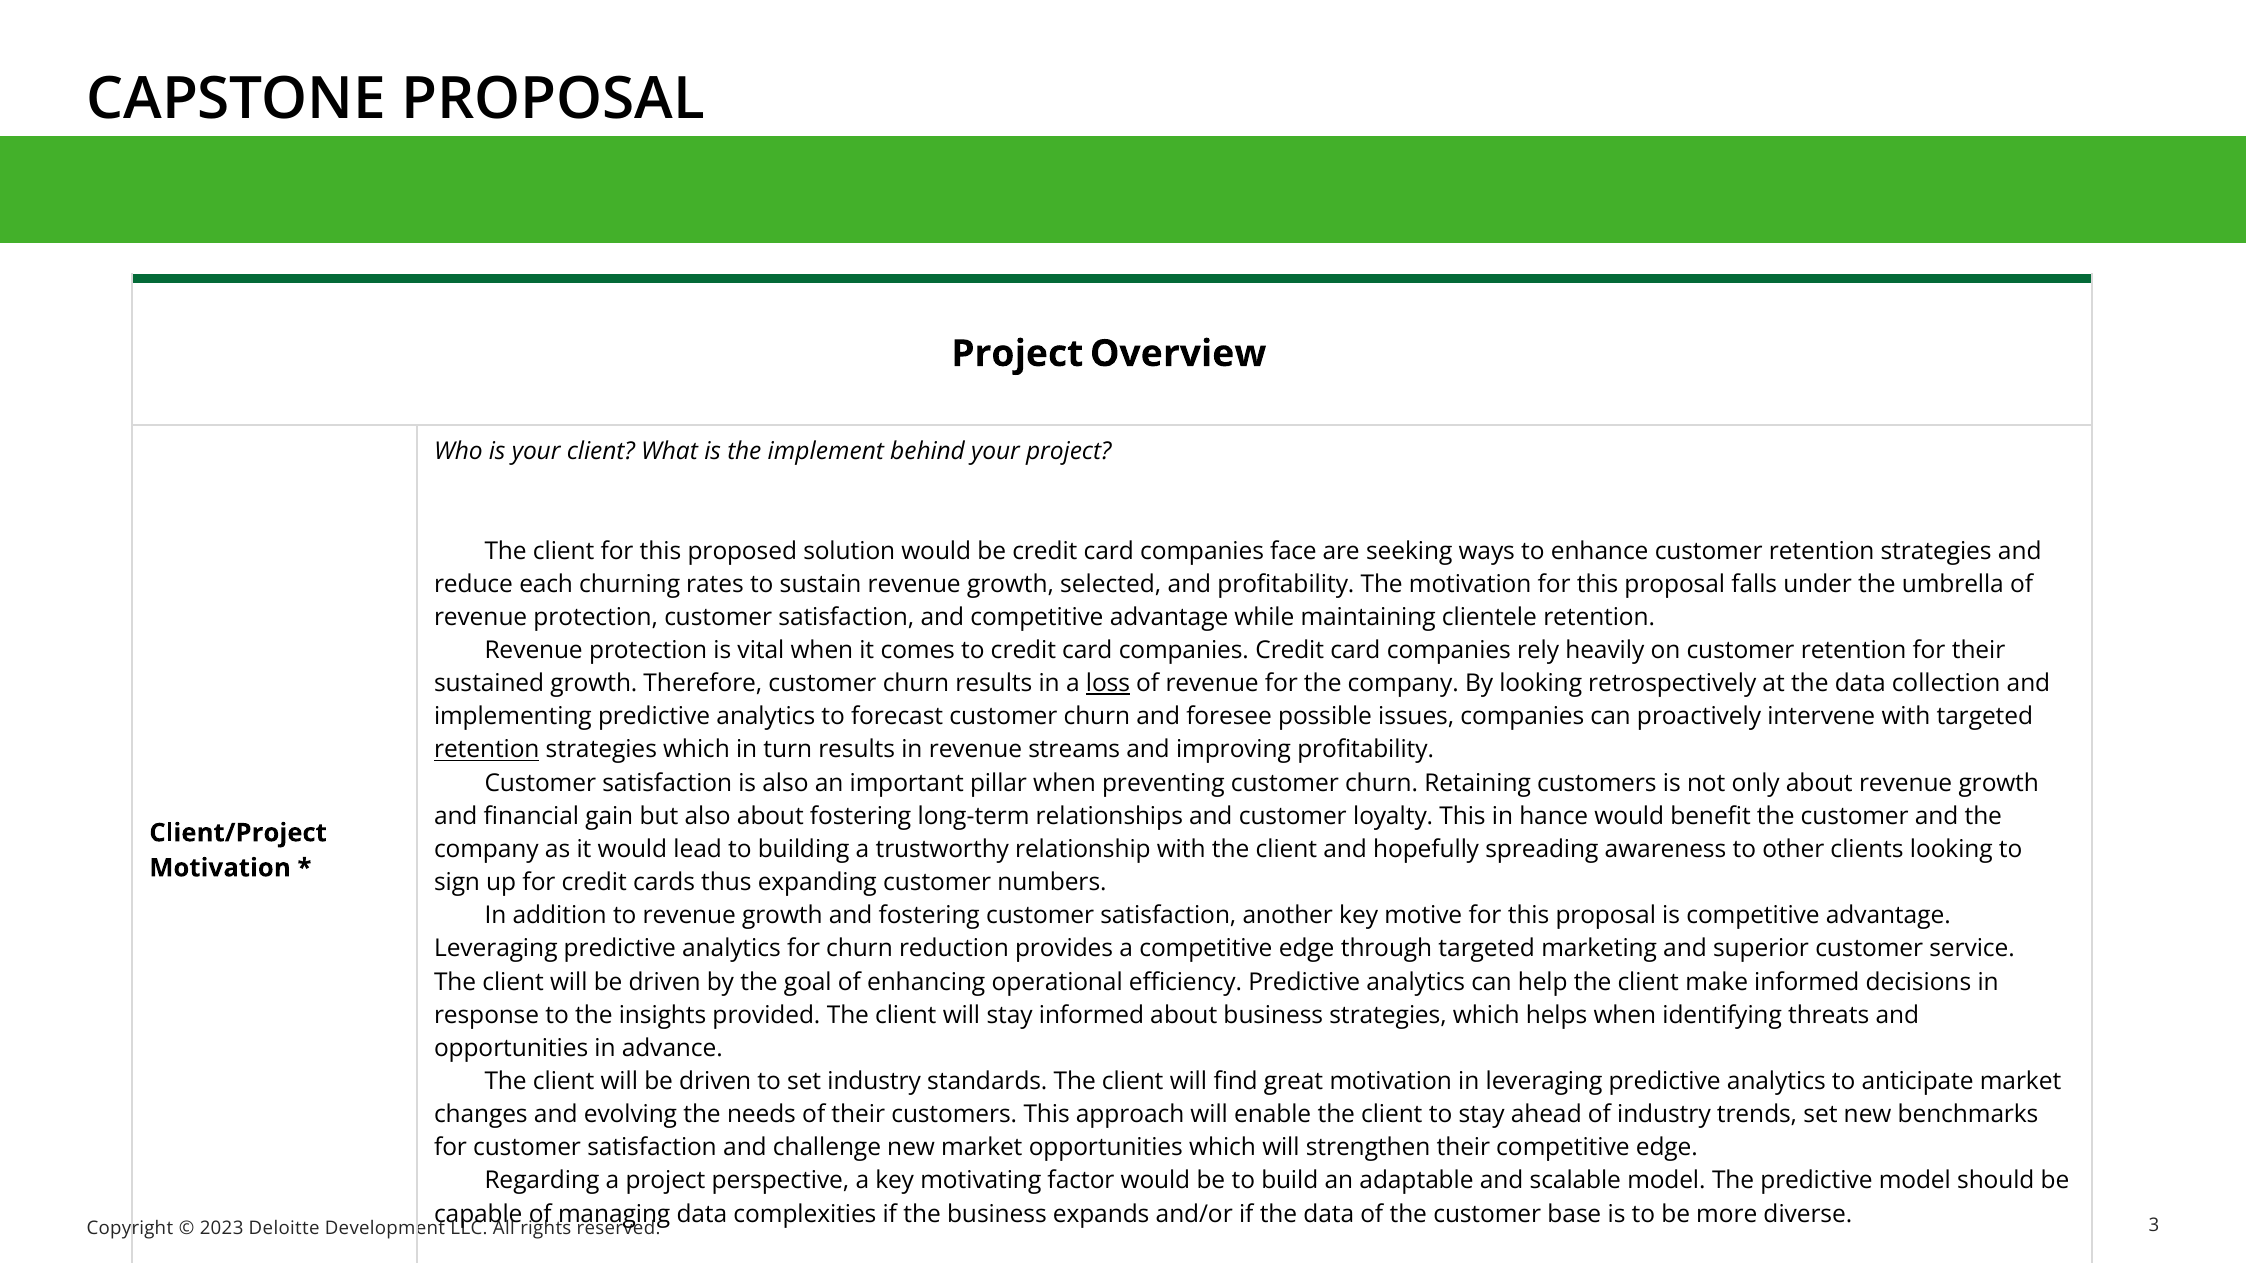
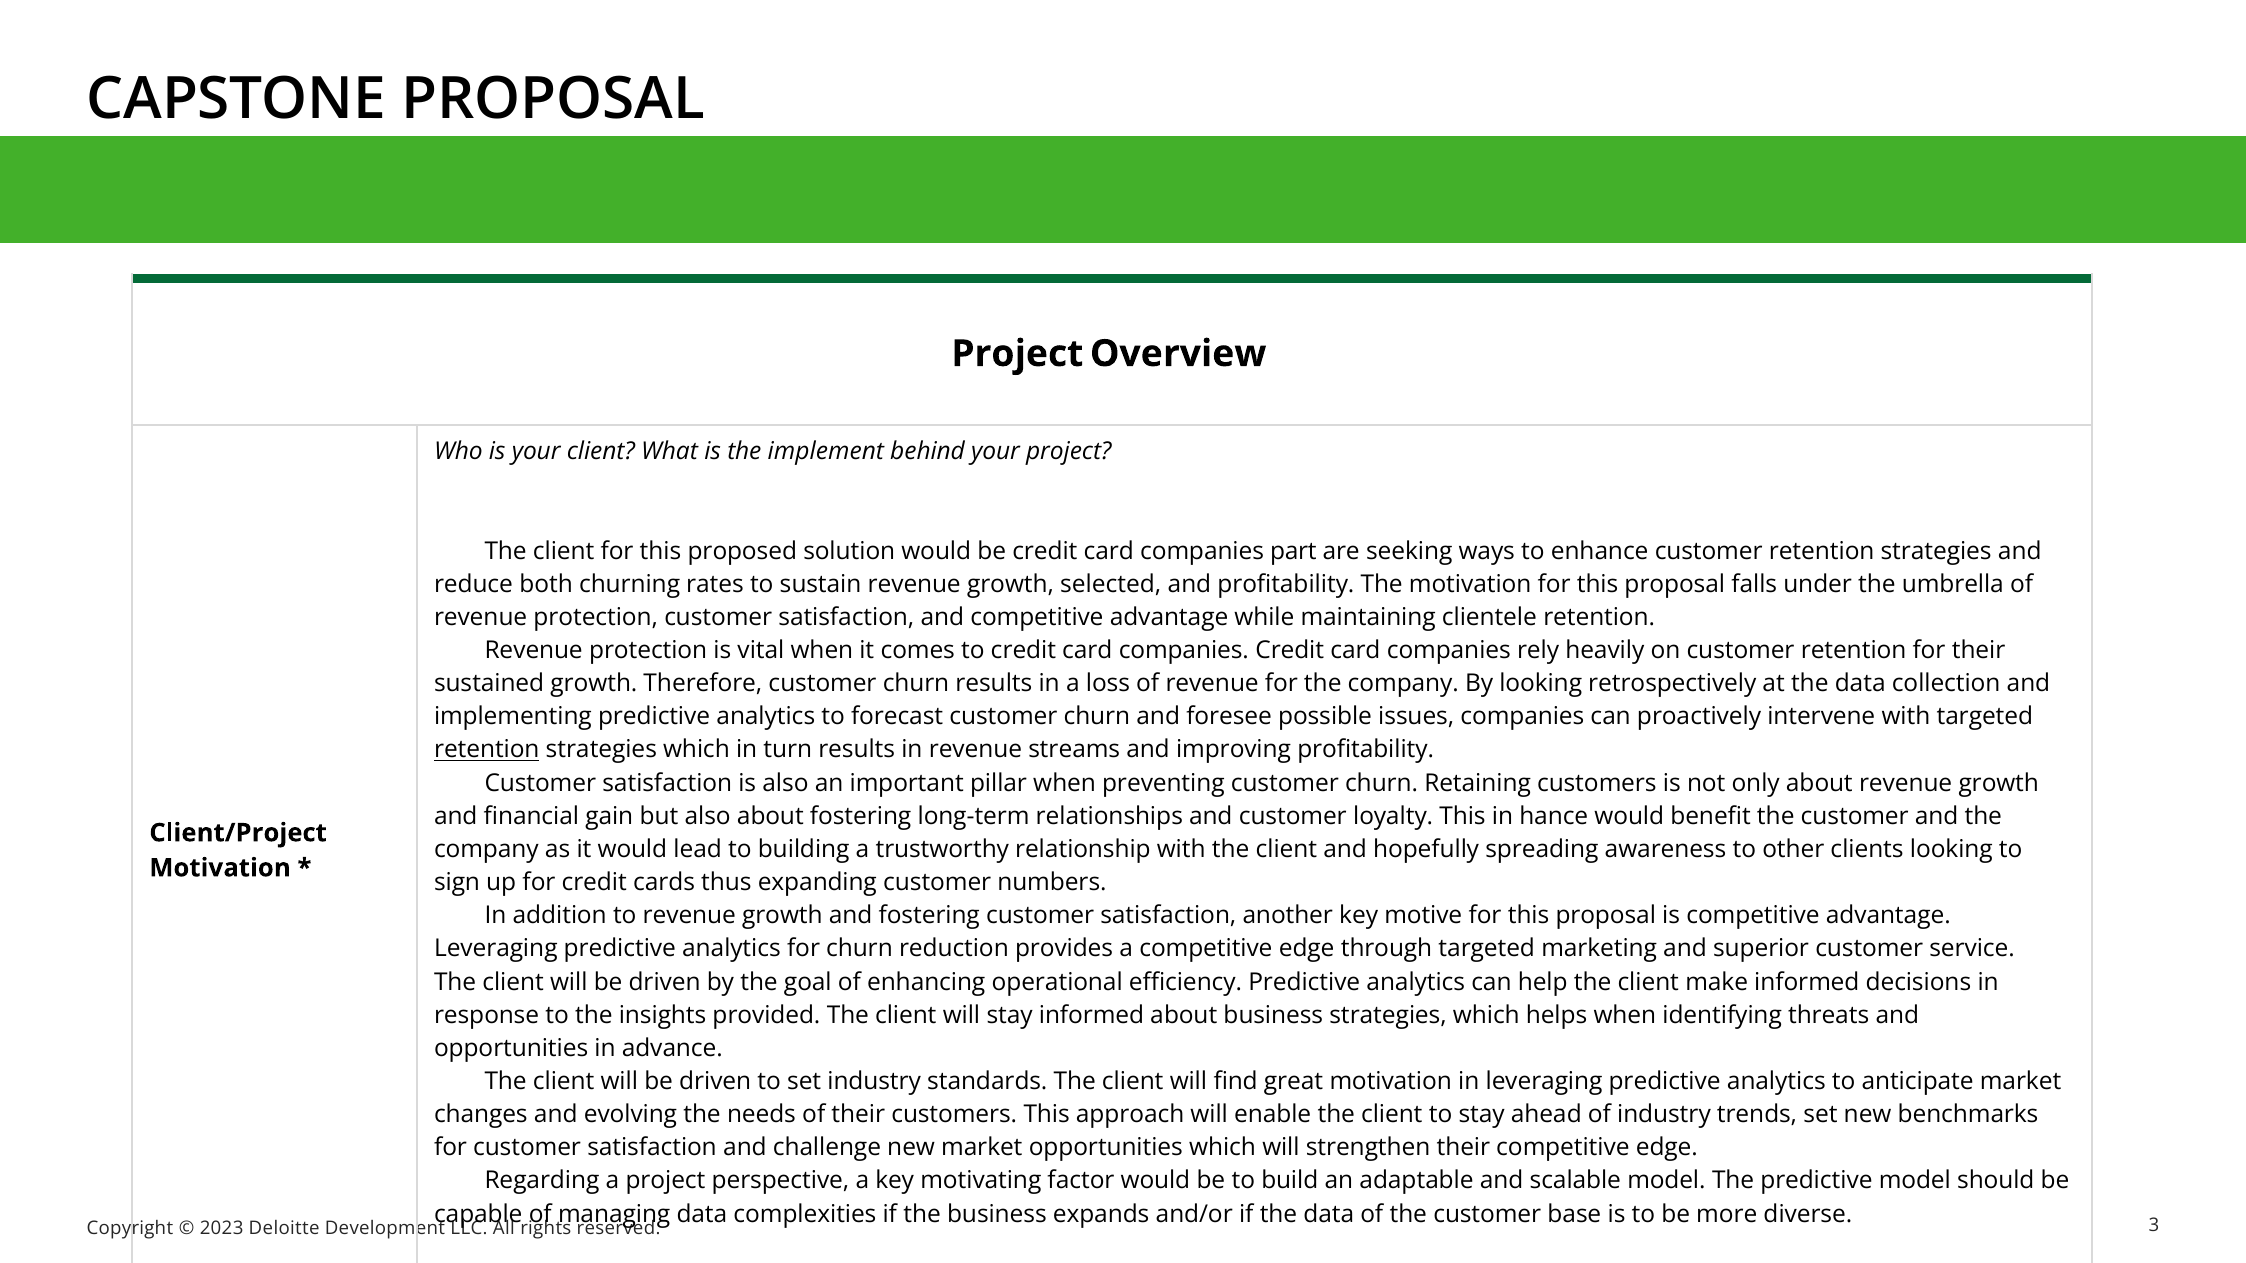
face: face -> part
each: each -> both
loss underline: present -> none
